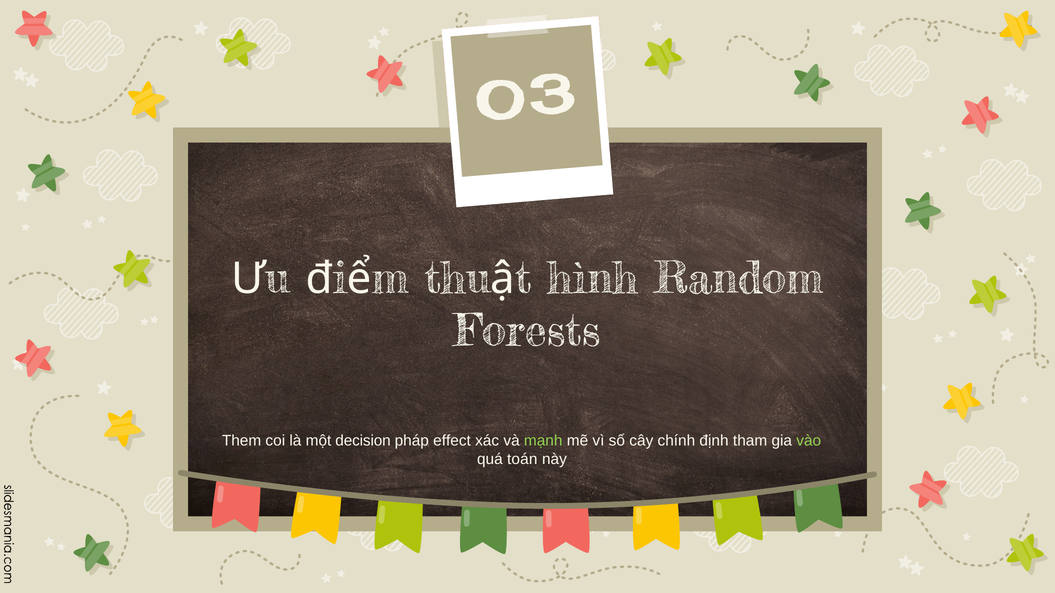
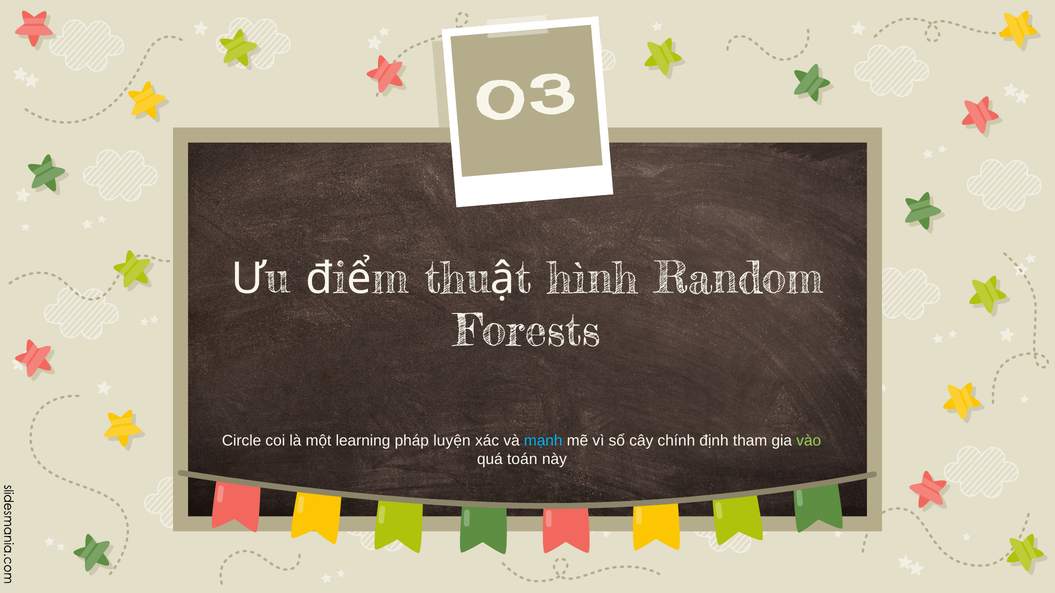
Them: Them -> Circle
decision: decision -> learning
effect: effect -> luyện
mạnh colour: light green -> light blue
